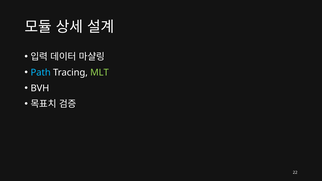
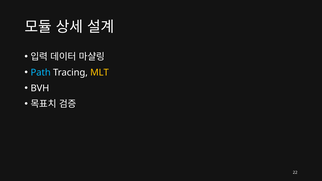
MLT colour: light green -> yellow
